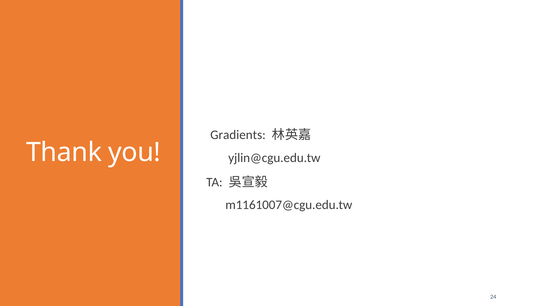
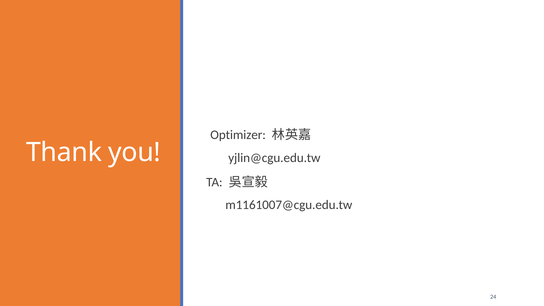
Gradients: Gradients -> Optimizer
